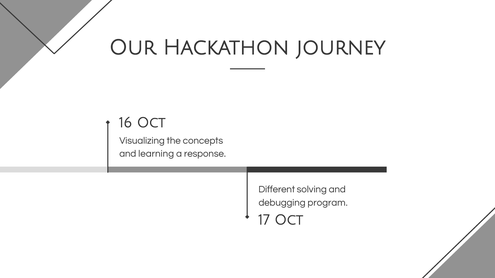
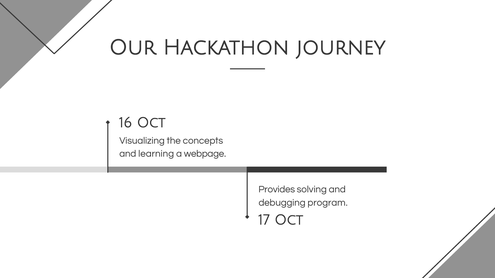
response: response -> webpage
Different: Different -> Provides
